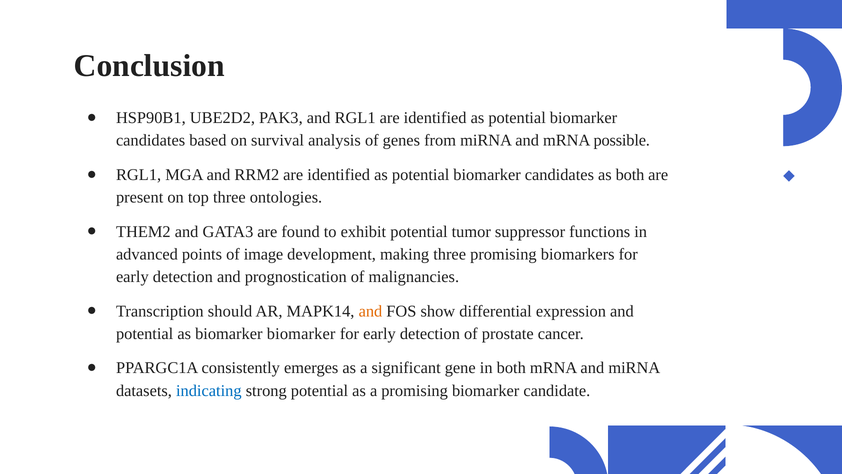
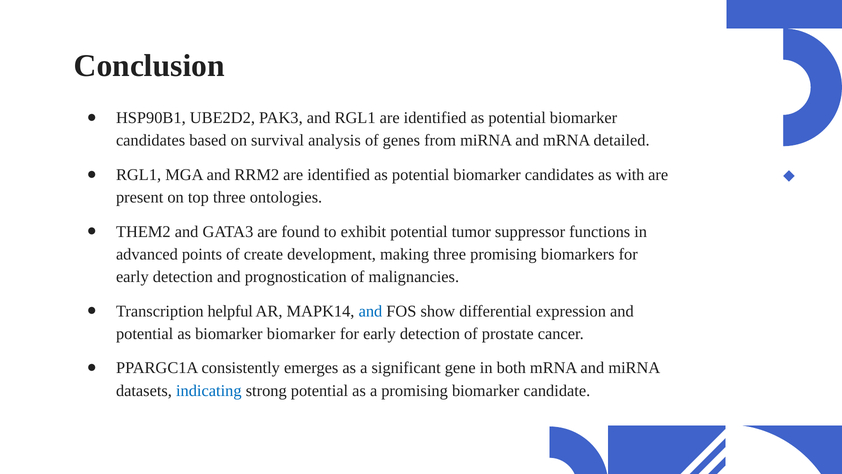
possible: possible -> detailed
as both: both -> with
image: image -> create
should: should -> helpful
and at (370, 311) colour: orange -> blue
